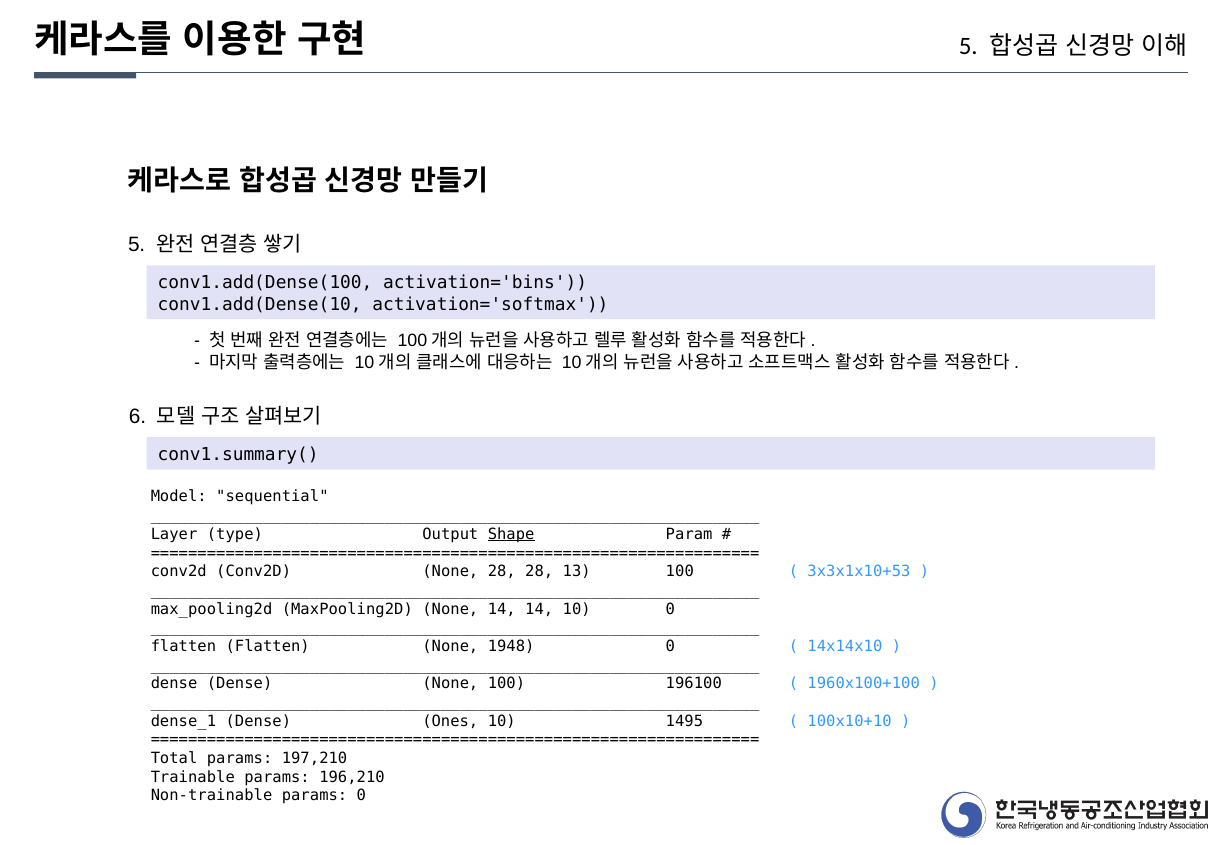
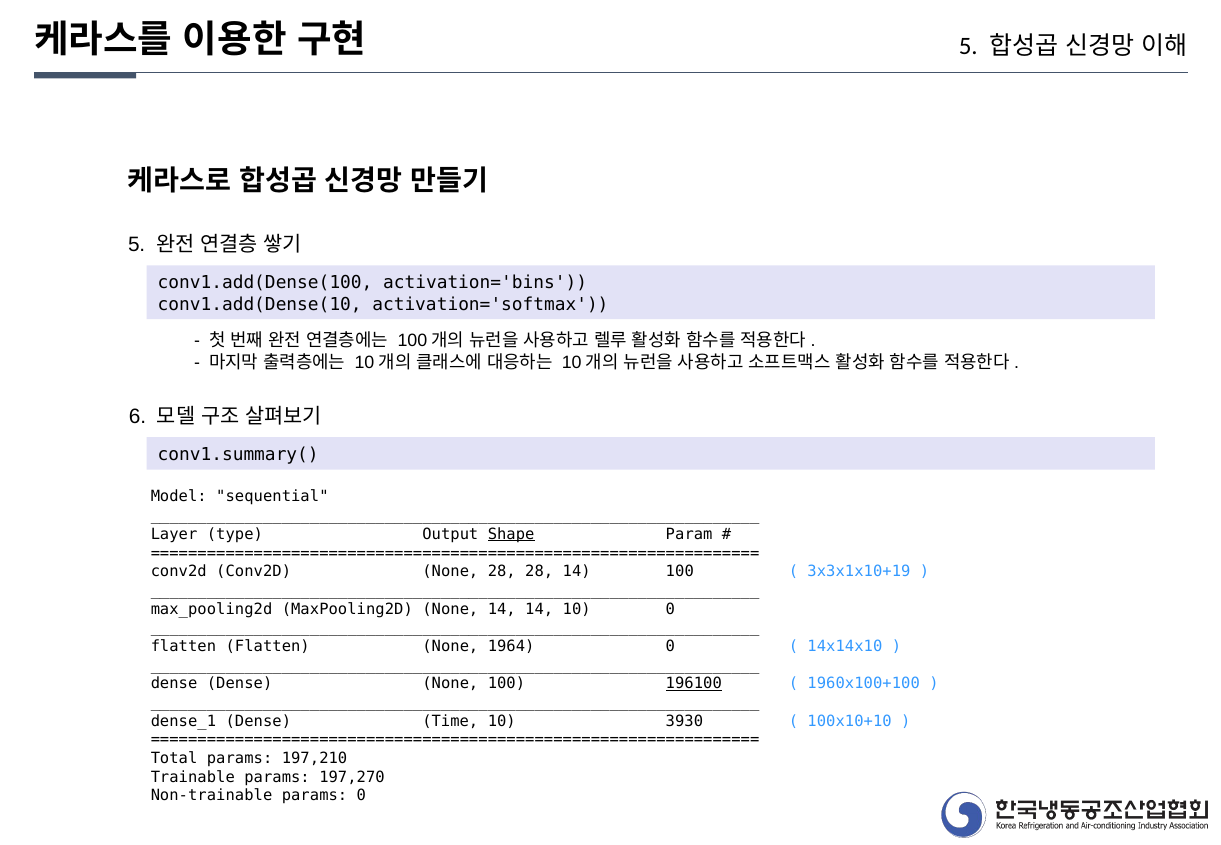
28 13: 13 -> 14
3x3x1x10+53: 3x3x1x10+53 -> 3x3x1x10+19
1948: 1948 -> 1964
196100 underline: none -> present
Ones: Ones -> Time
1495: 1495 -> 3930
196,210: 196,210 -> 197,270
